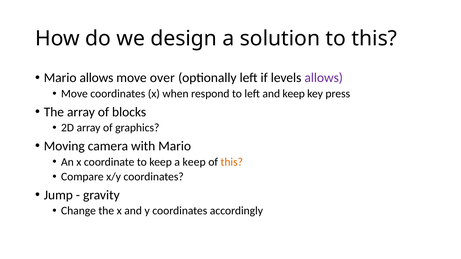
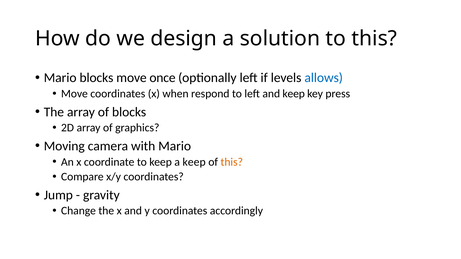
Mario allows: allows -> blocks
over: over -> once
allows at (324, 78) colour: purple -> blue
